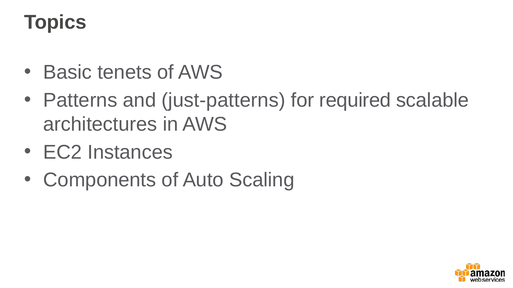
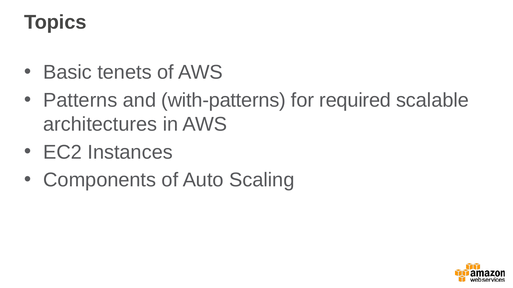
just-patterns: just-patterns -> with-patterns
